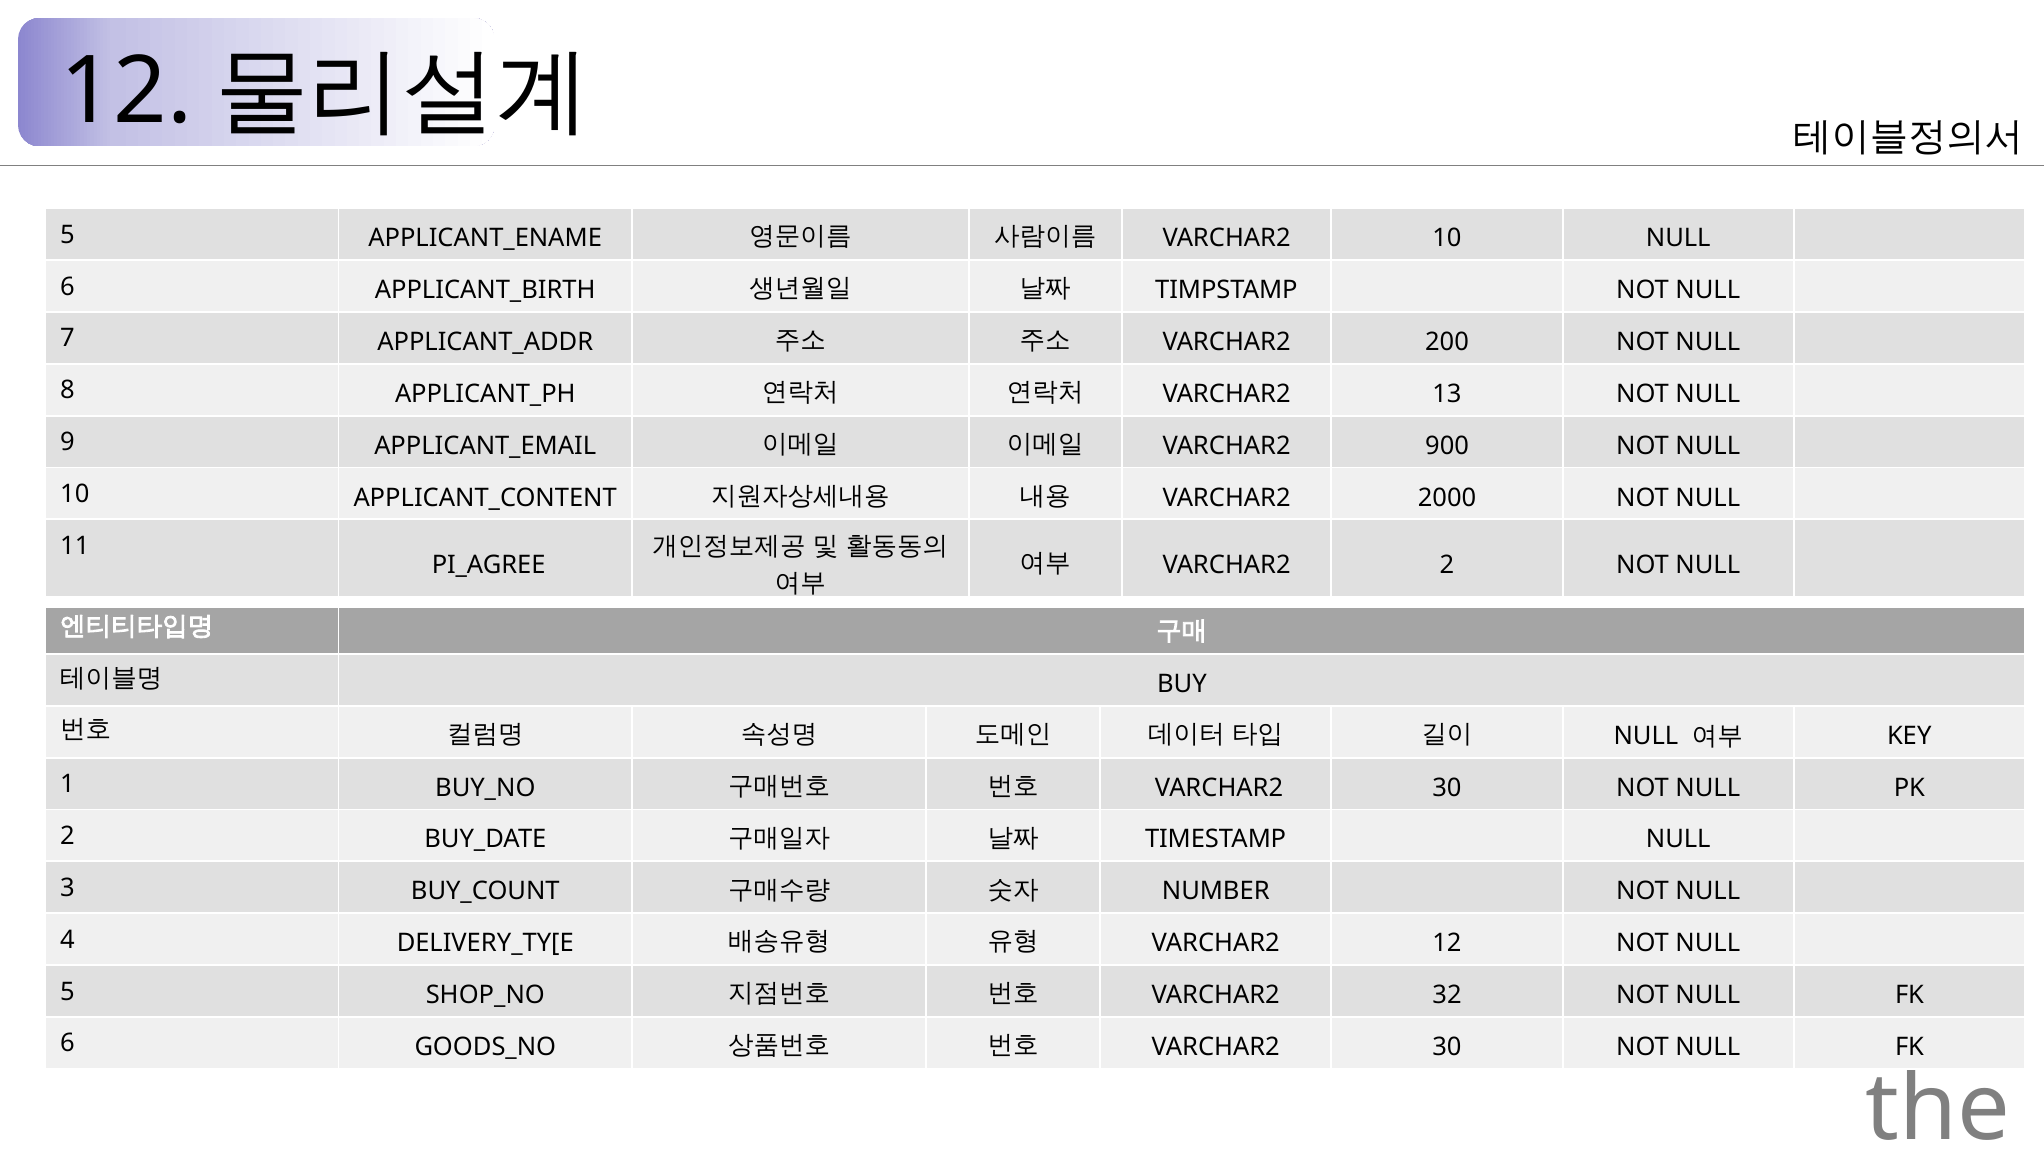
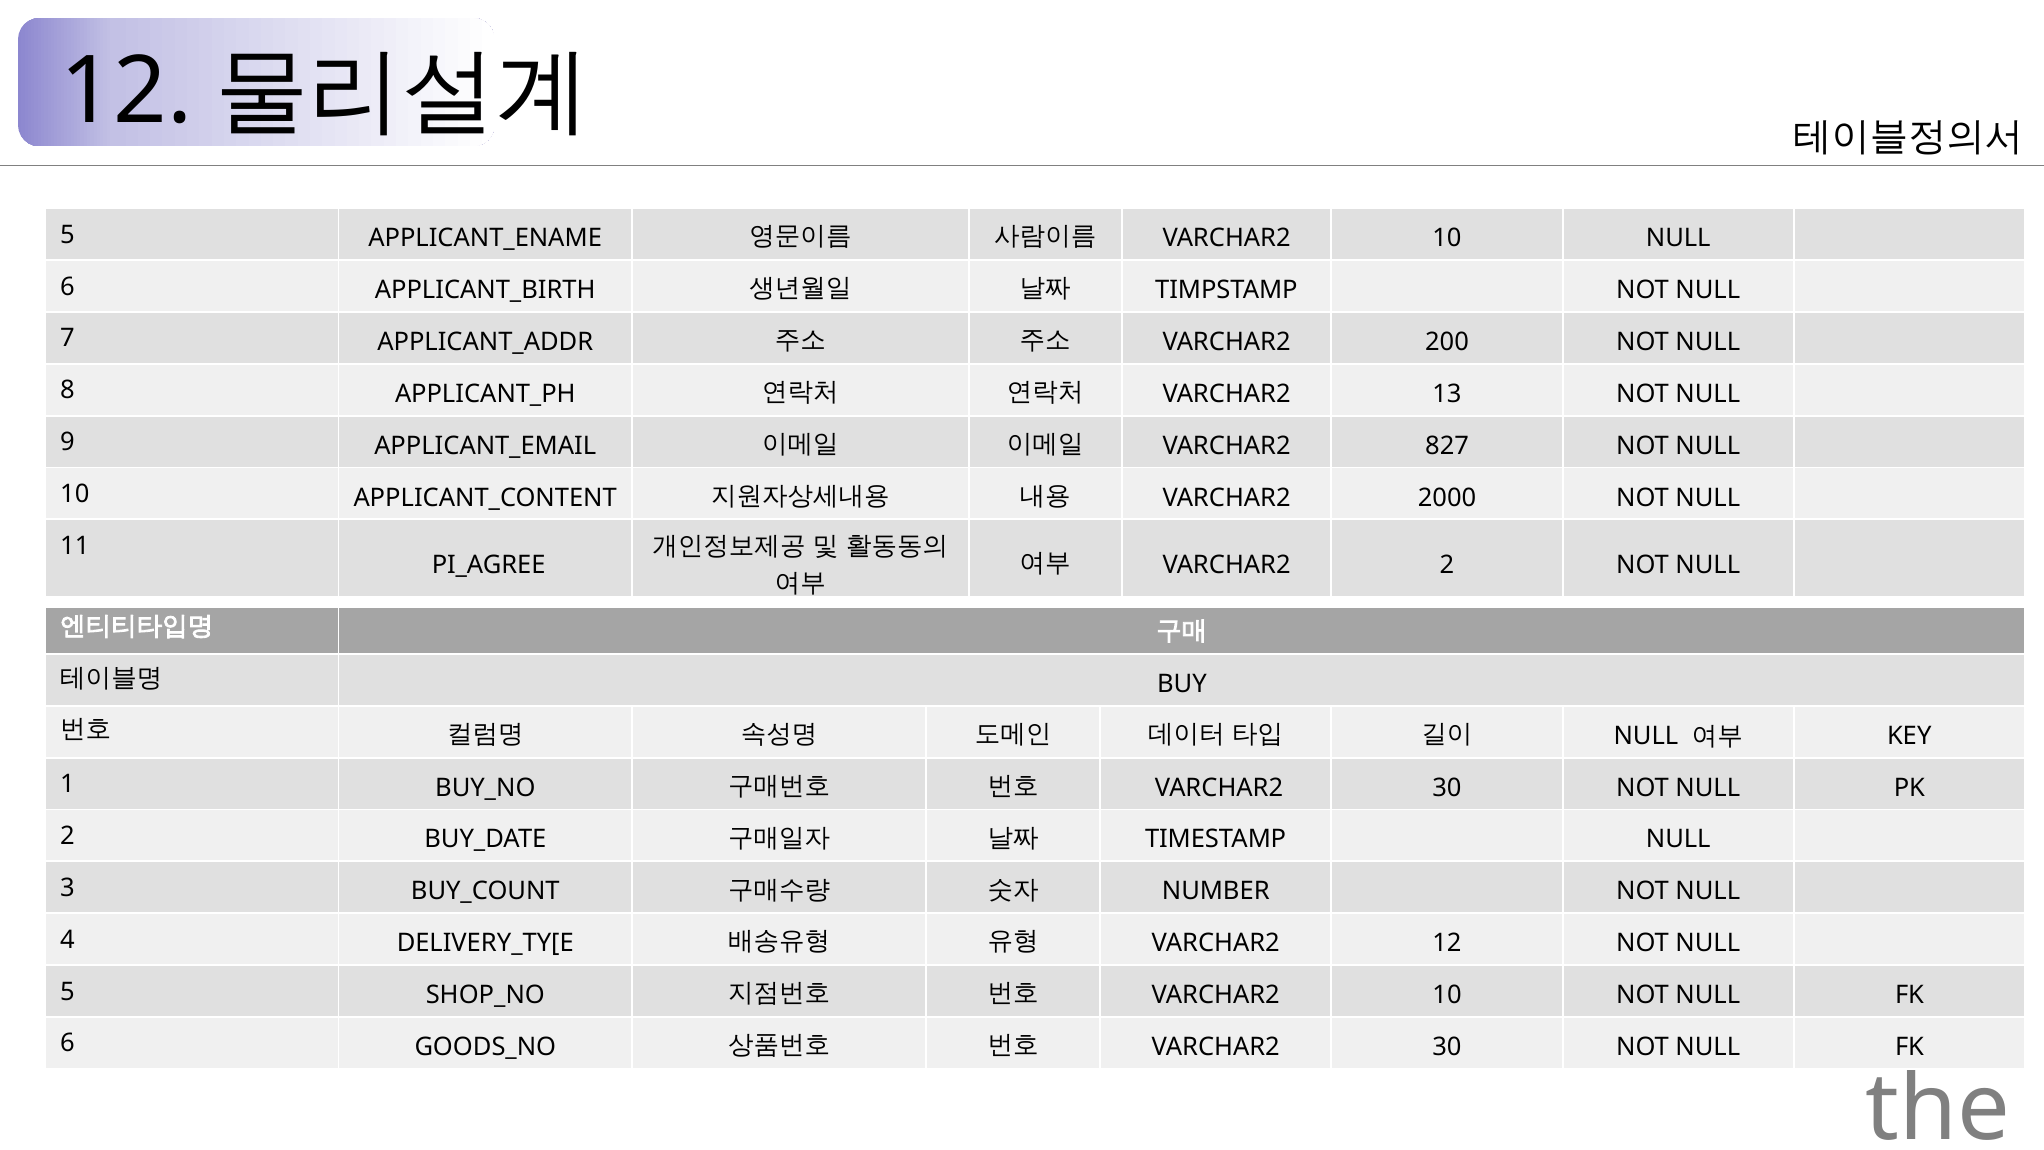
900: 900 -> 827
32 at (1447, 995): 32 -> 10
